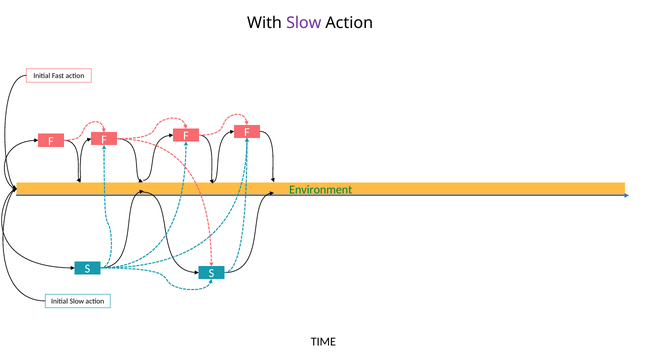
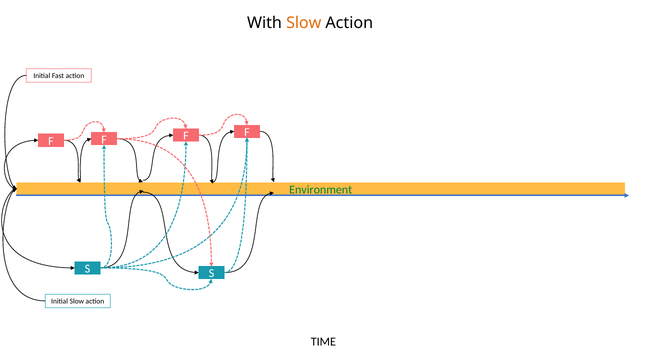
Slow at (304, 23) colour: purple -> orange
